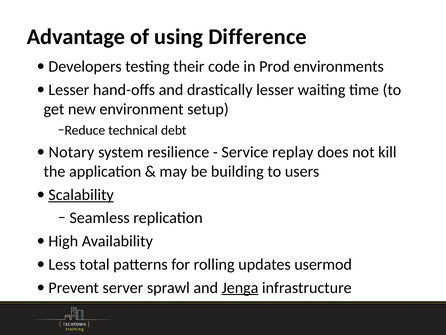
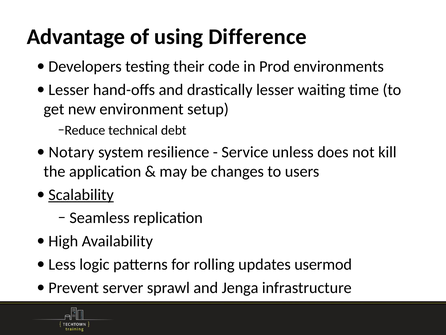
replay: replay -> unless
building: building -> changes
total: total -> logic
Jenga underline: present -> none
